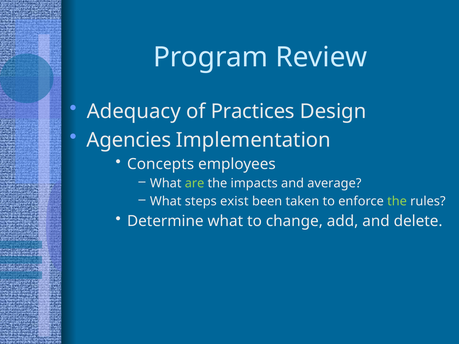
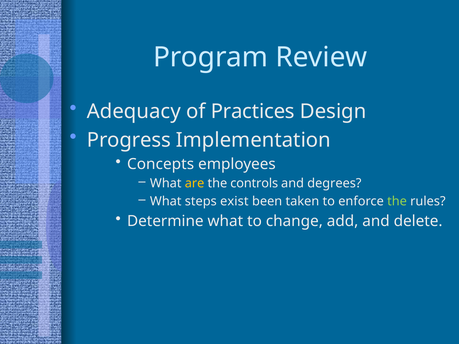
Agencies: Agencies -> Progress
are colour: light green -> yellow
impacts: impacts -> controls
average: average -> degrees
